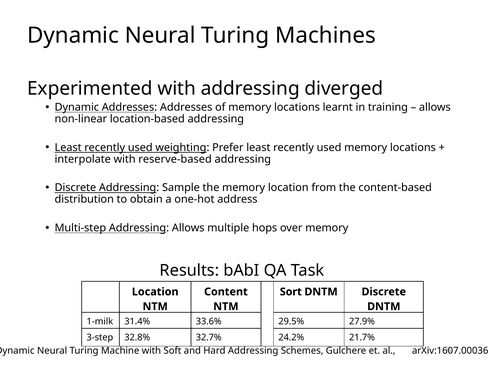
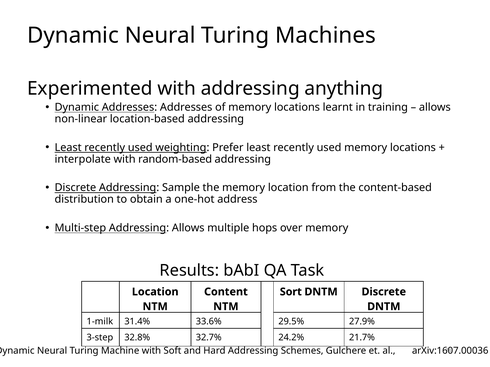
diverged: diverged -> anything
reserve-based: reserve-based -> random-based
